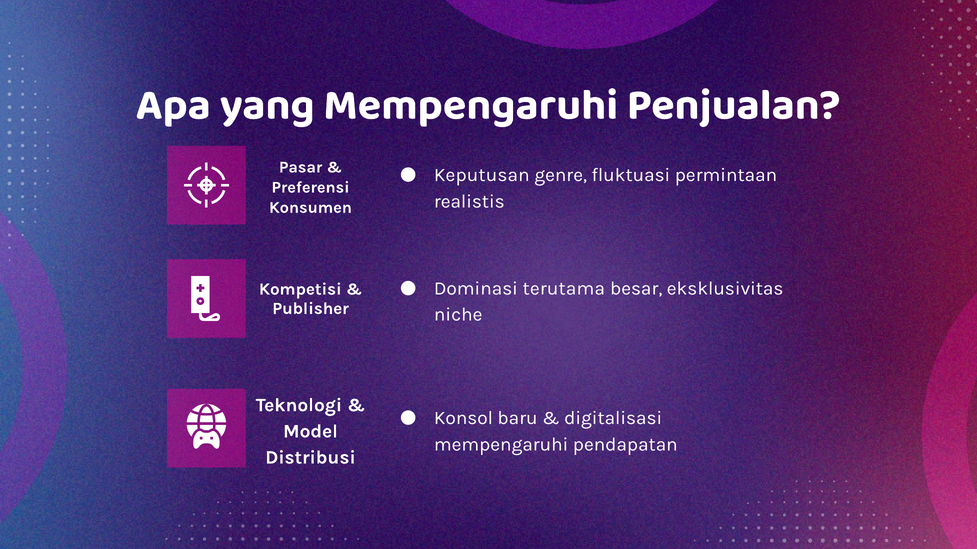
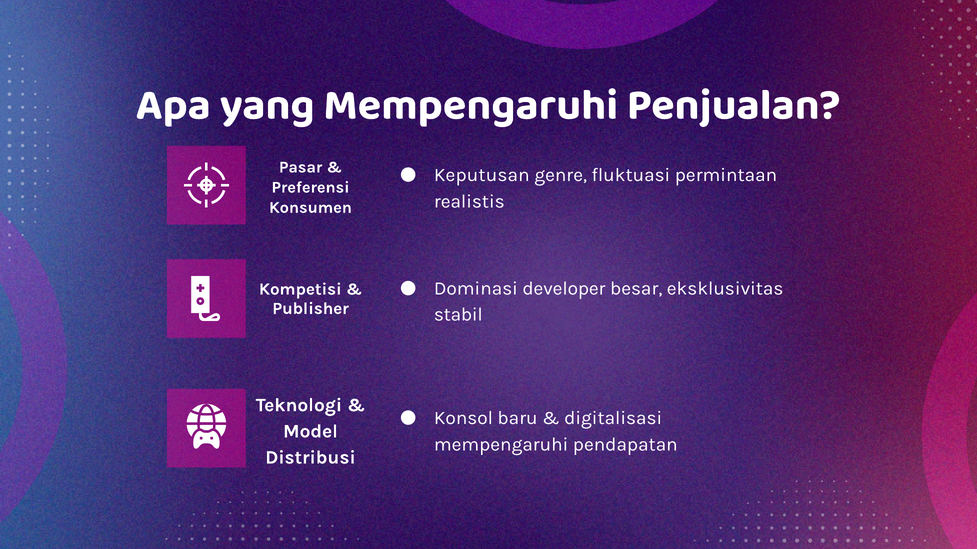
terutama: terutama -> developer
niche: niche -> stabil
